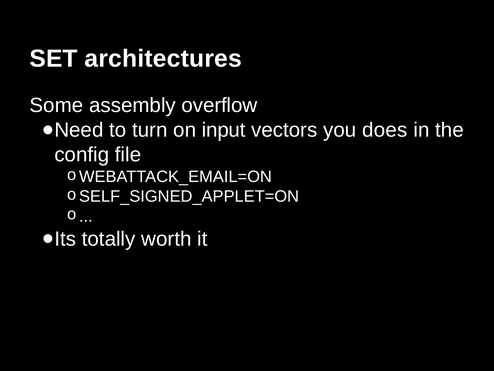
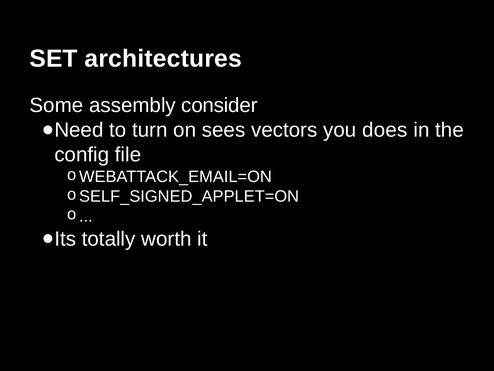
overflow: overflow -> consider
input: input -> sees
